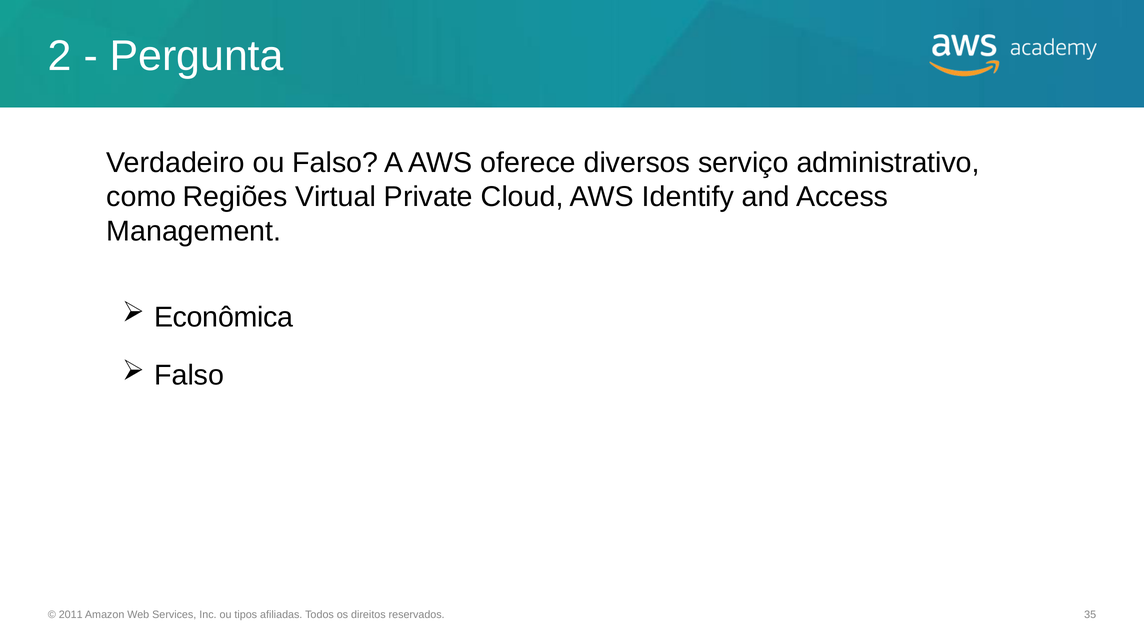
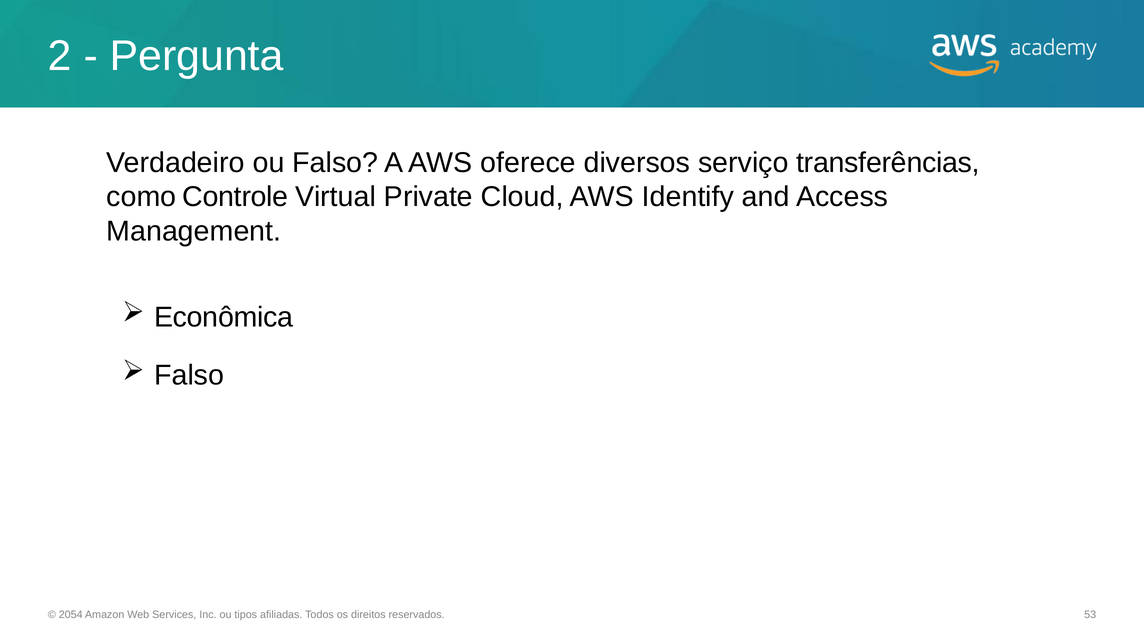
administrativo: administrativo -> transferências
Regiões: Regiões -> Controle
2011: 2011 -> 2054
35: 35 -> 53
